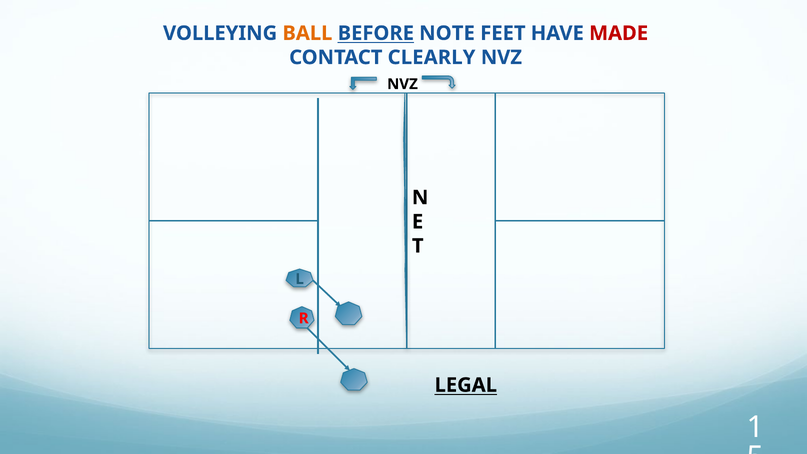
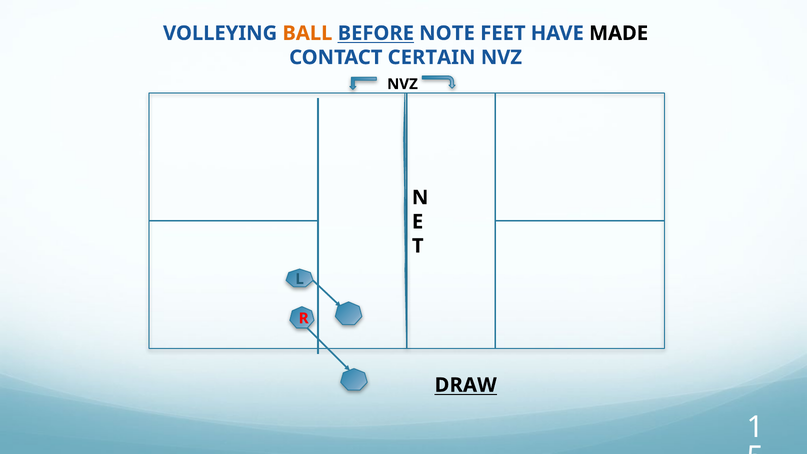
MADE colour: red -> black
CLEARLY: CLEARLY -> CERTAIN
LEGAL: LEGAL -> DRAW
